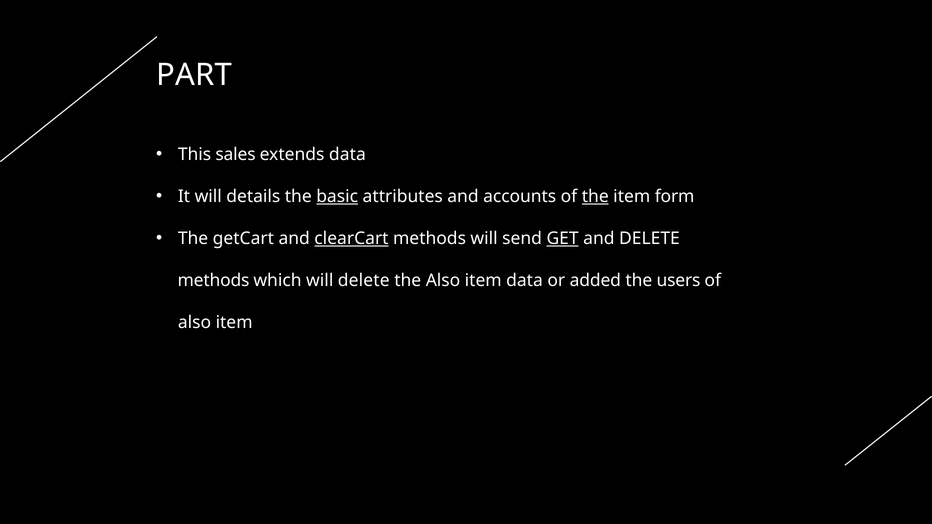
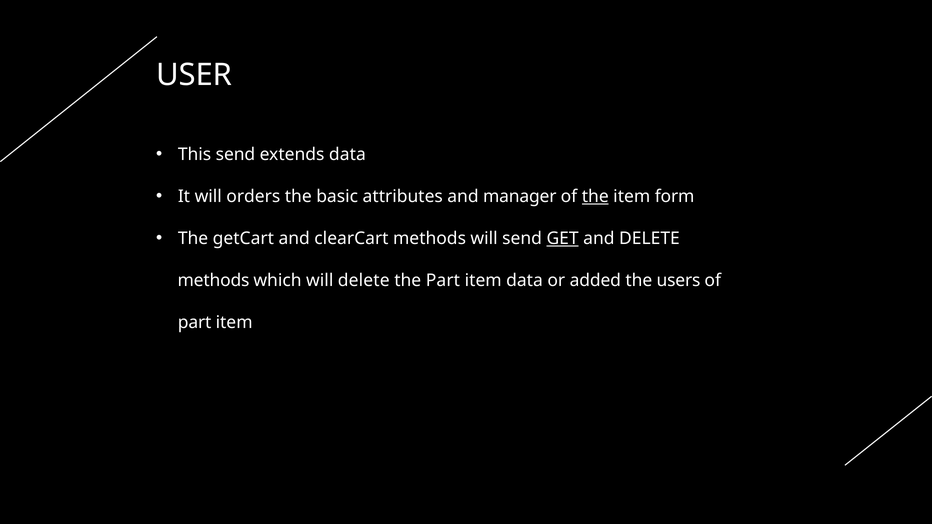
PART: PART -> USER
This sales: sales -> send
details: details -> orders
basic underline: present -> none
accounts: accounts -> manager
clearCart underline: present -> none
the Also: Also -> Part
also at (194, 322): also -> part
